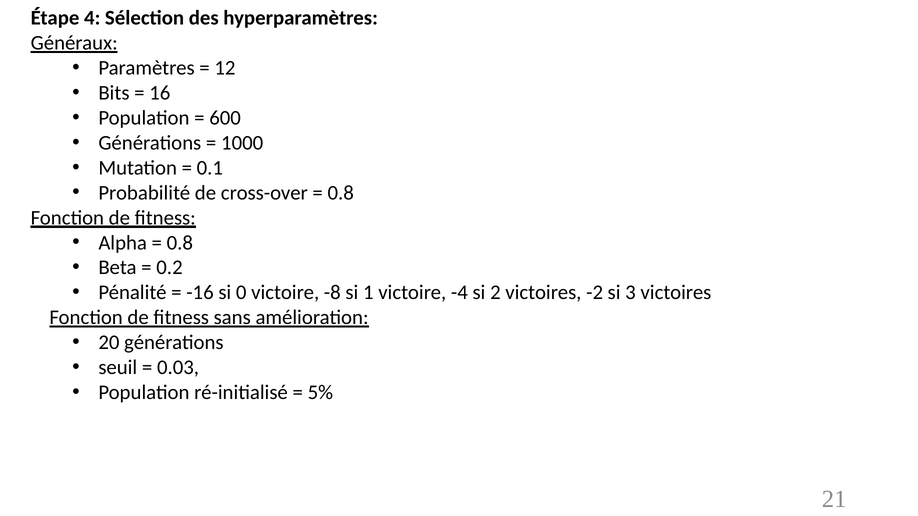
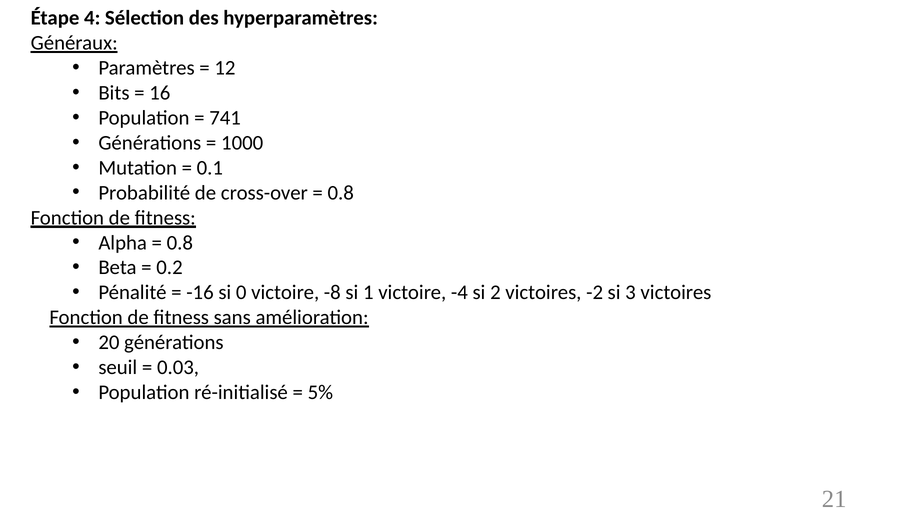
600: 600 -> 741
